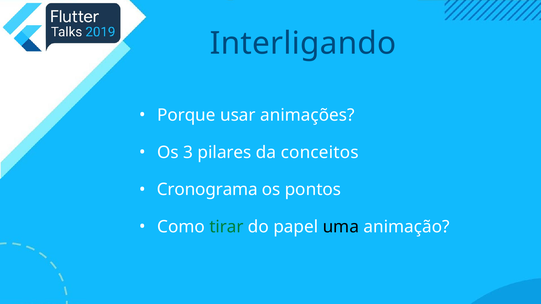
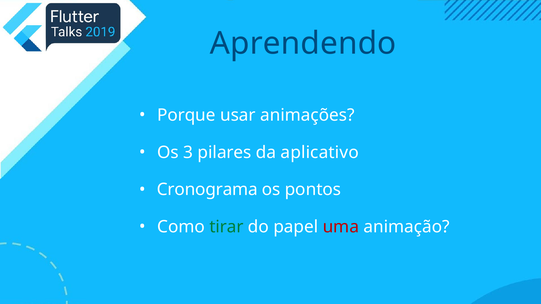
Interligando: Interligando -> Aprendendo
conceitos: conceitos -> aplicativo
uma colour: black -> red
